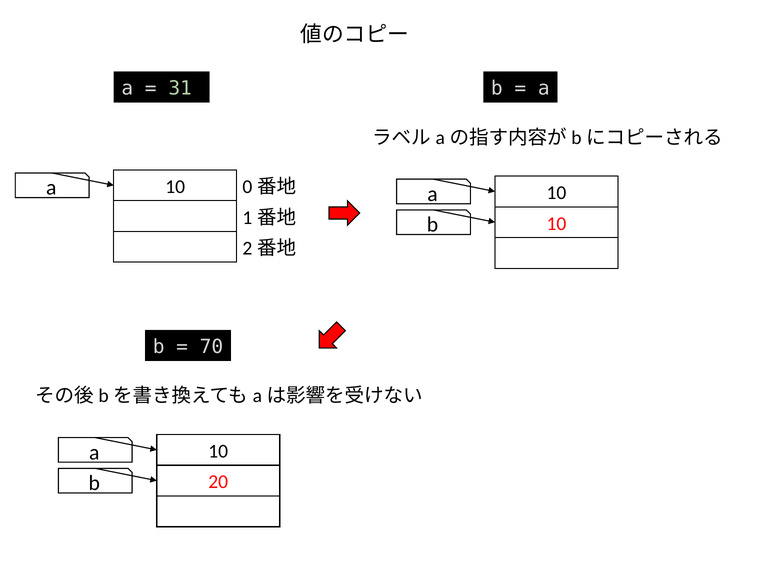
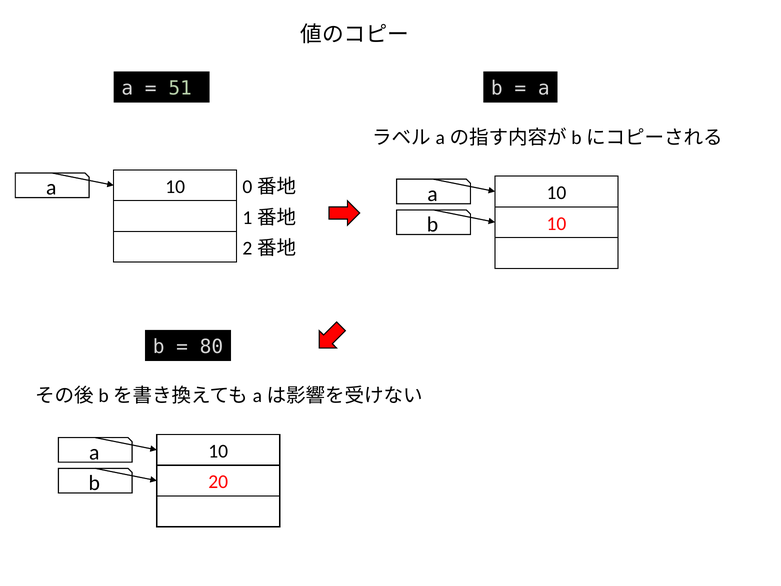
31: 31 -> 51
70: 70 -> 80
